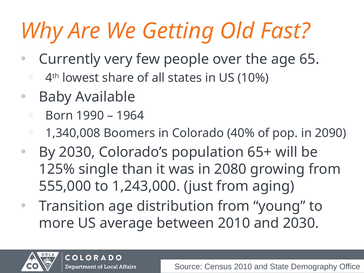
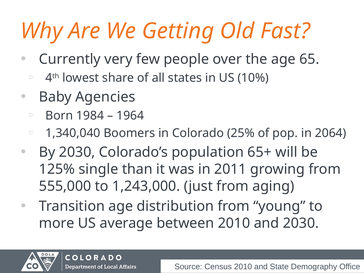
Available: Available -> Agencies
1990: 1990 -> 1984
1,340,008: 1,340,008 -> 1,340,040
40%: 40% -> 25%
2090: 2090 -> 2064
2080: 2080 -> 2011
